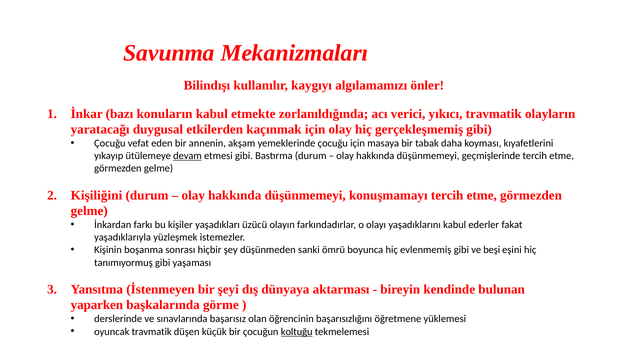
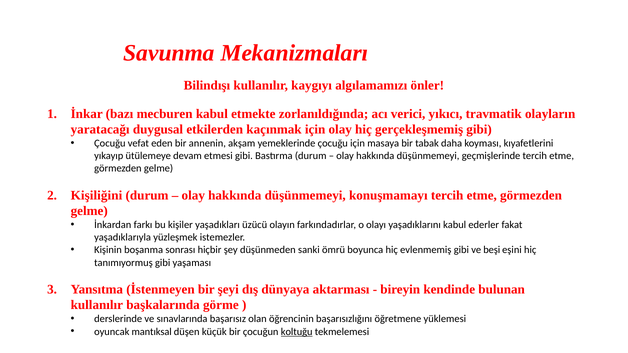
konuların: konuların -> mecburen
devam underline: present -> none
yaparken at (97, 305): yaparken -> kullanılır
oyuncak travmatik: travmatik -> mantıksal
